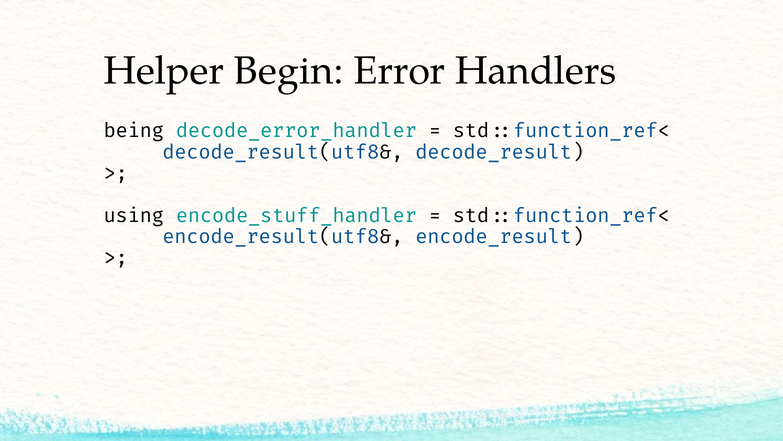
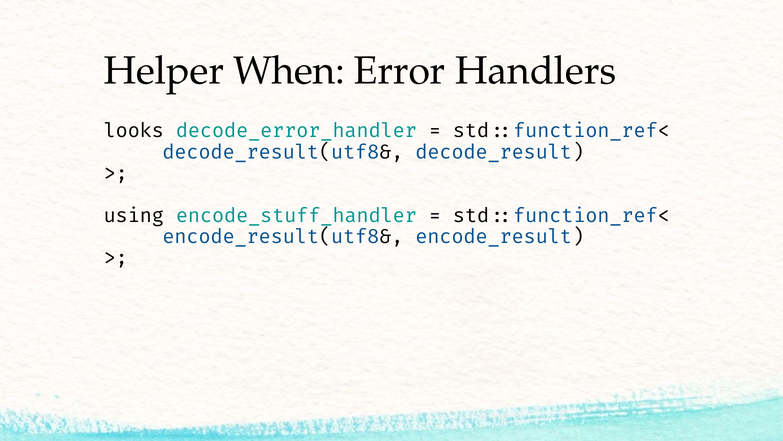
Begin: Begin -> When
being: being -> looks
